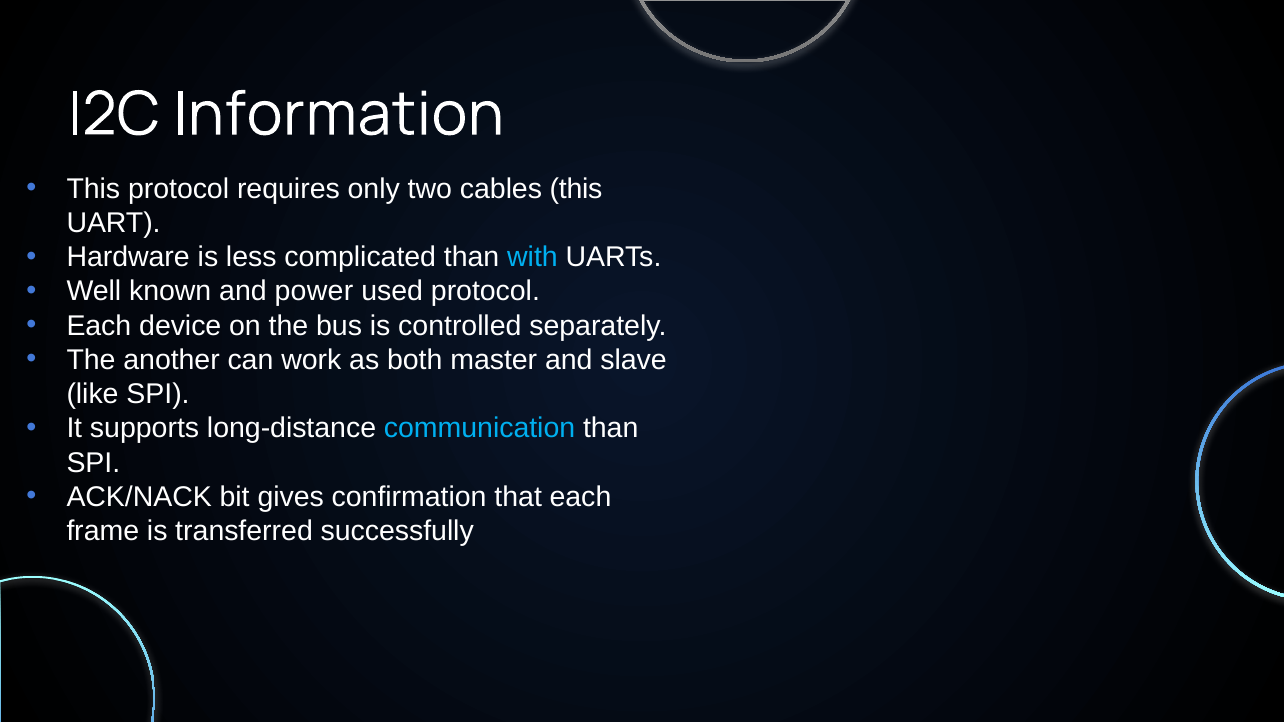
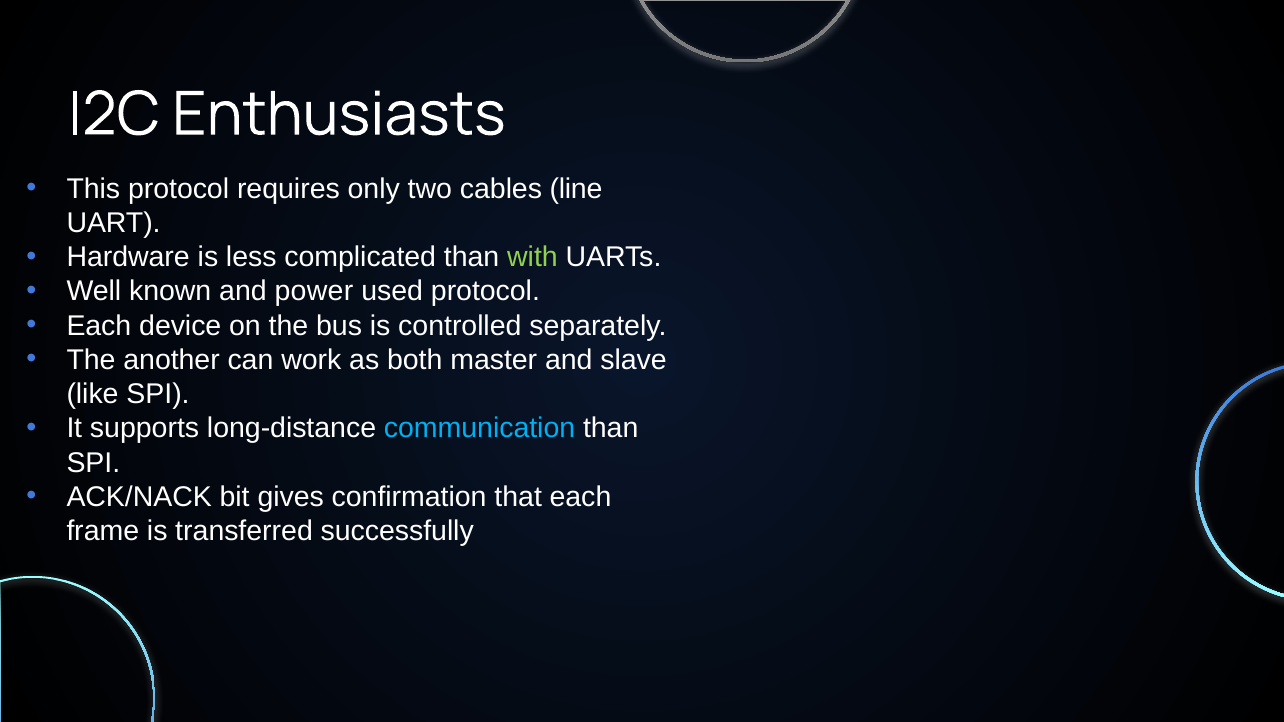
Information: Information -> Enthusiasts
cables this: this -> line
with colour: light blue -> light green
